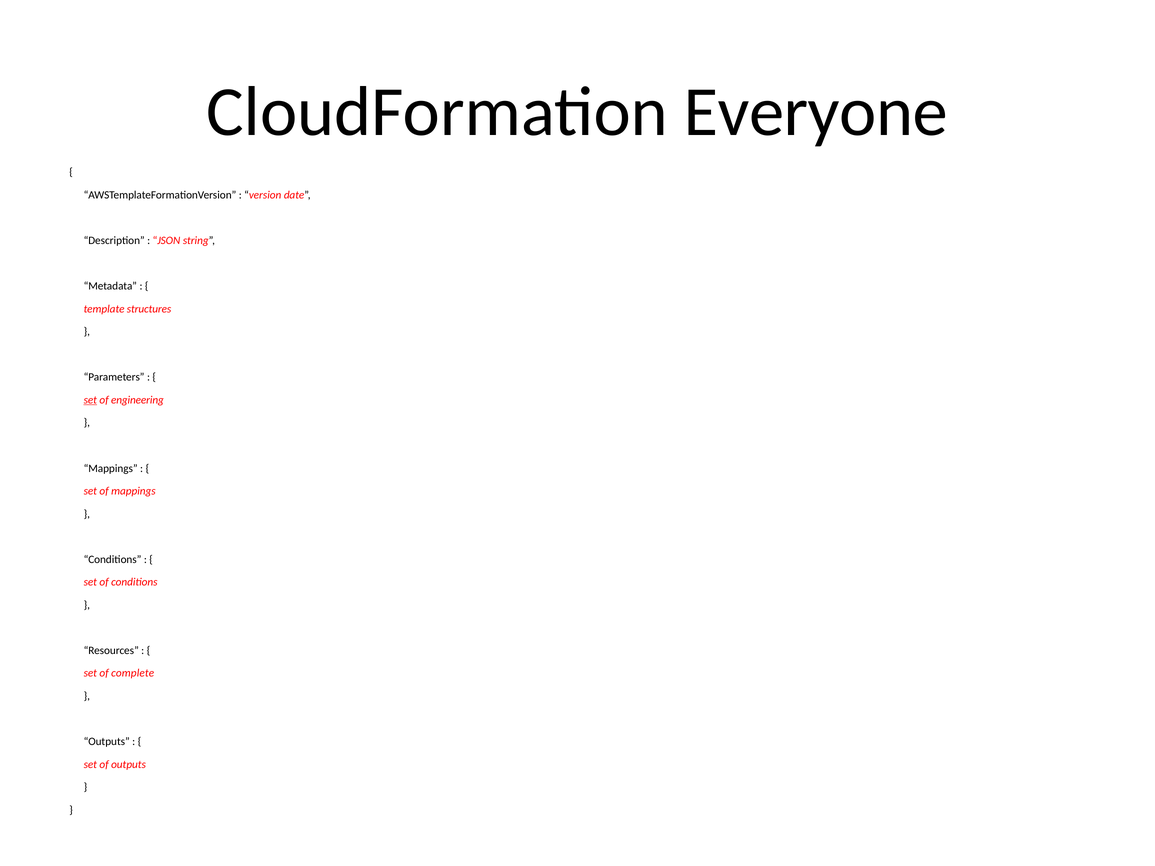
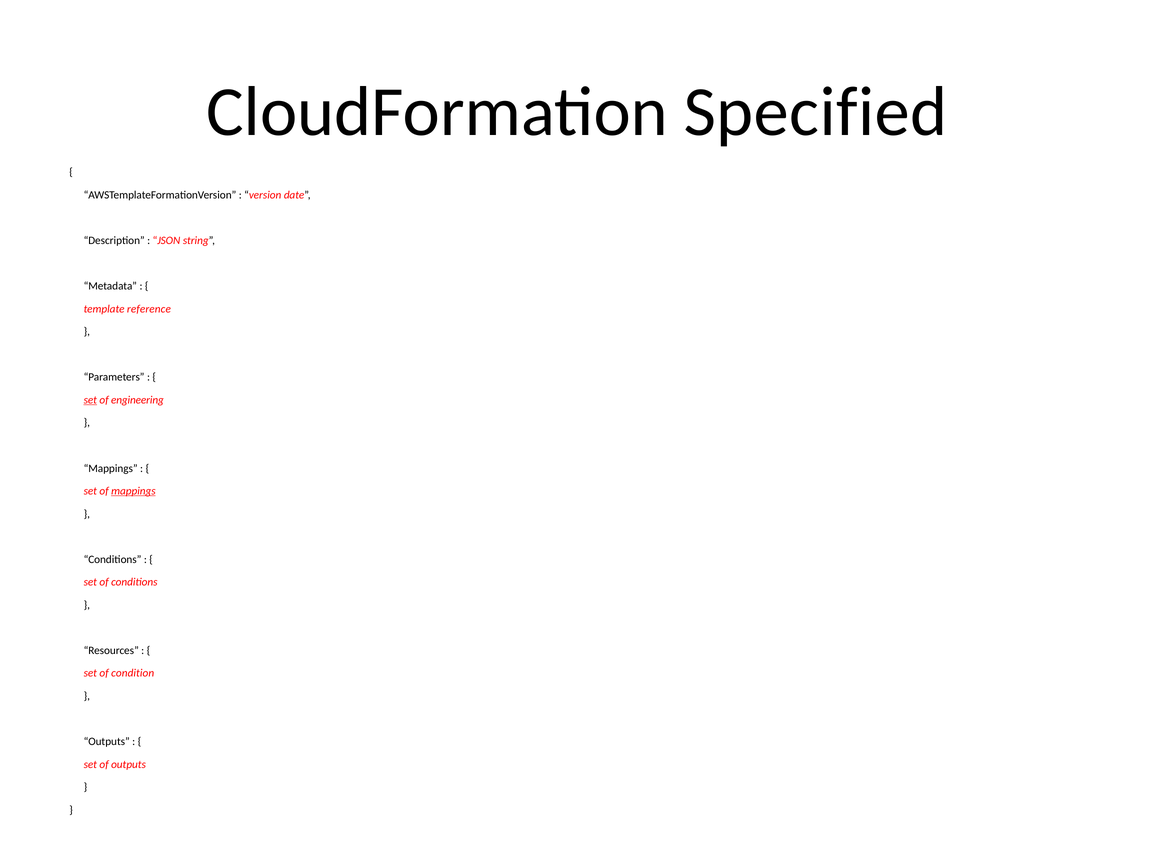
Everyone: Everyone -> Specified
structures: structures -> reference
mappings at (133, 491) underline: none -> present
complete: complete -> condition
